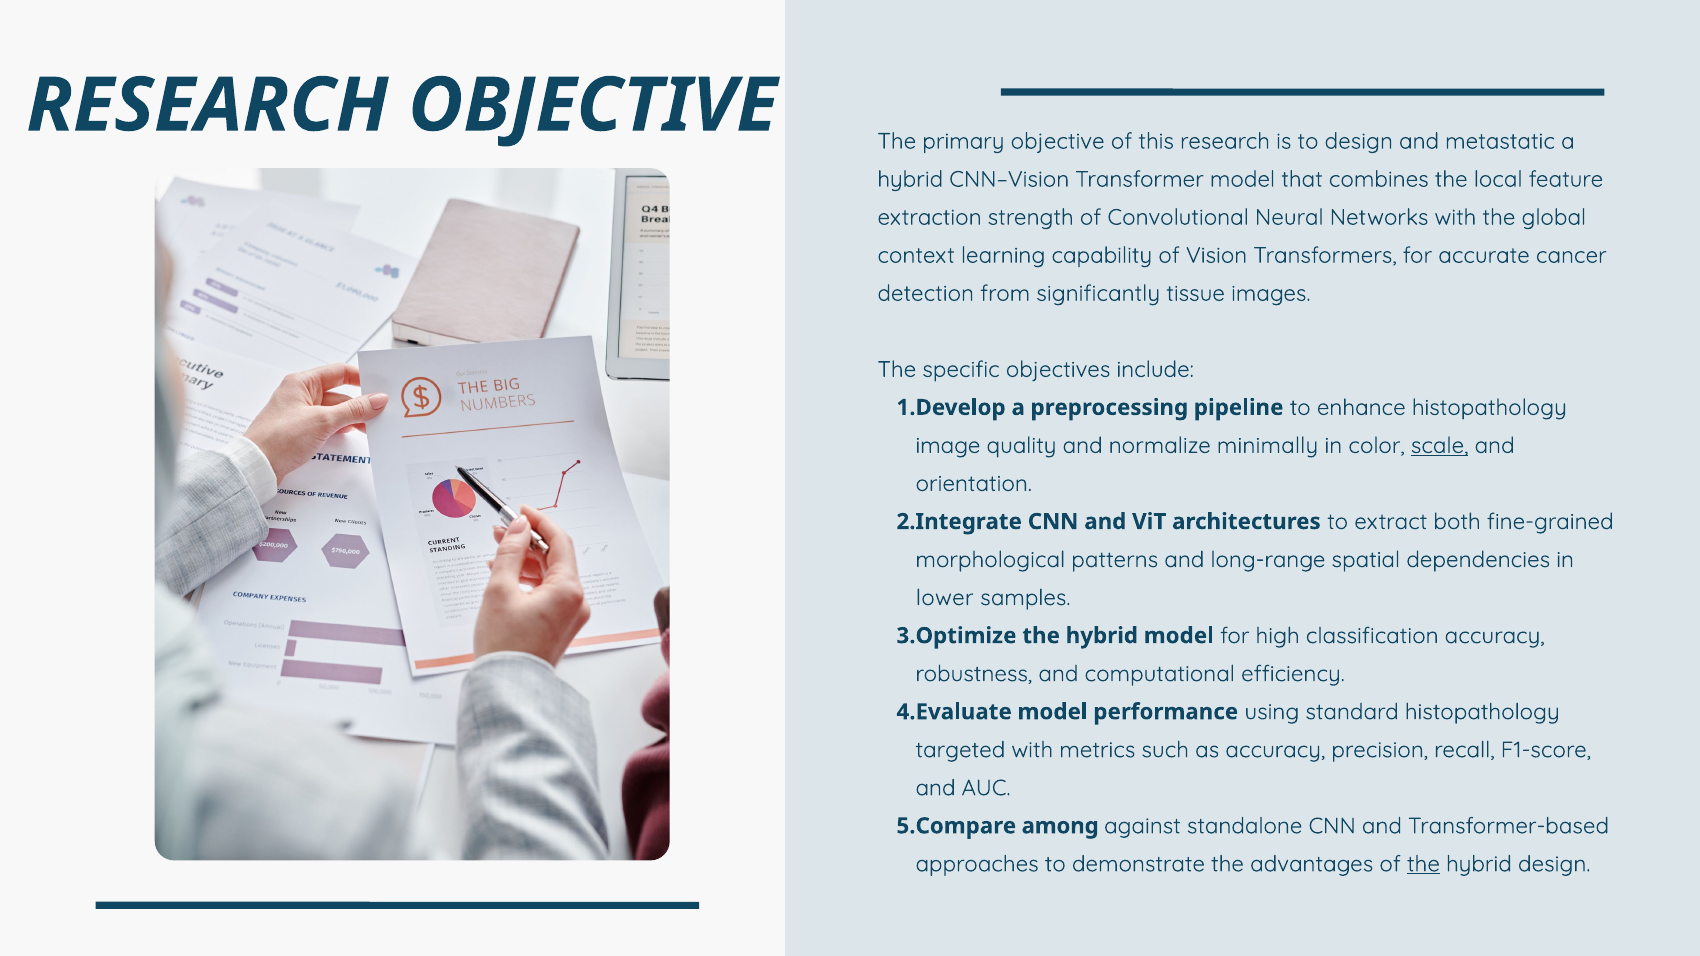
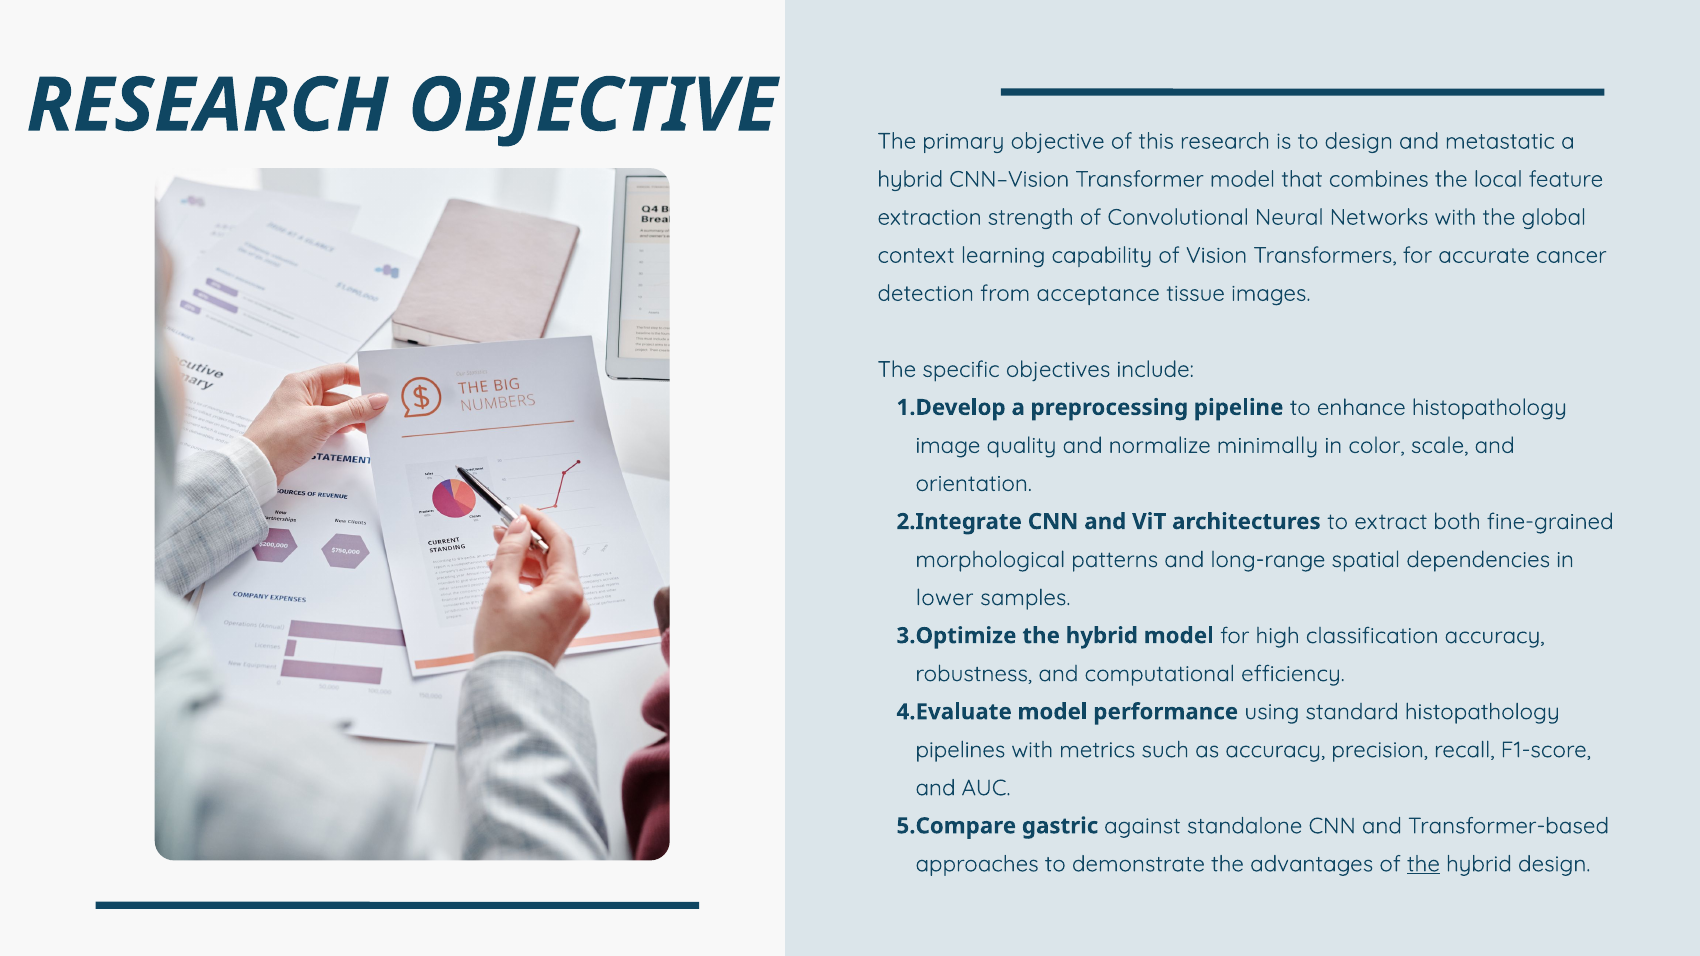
significantly: significantly -> acceptance
scale underline: present -> none
targeted: targeted -> pipelines
among: among -> gastric
